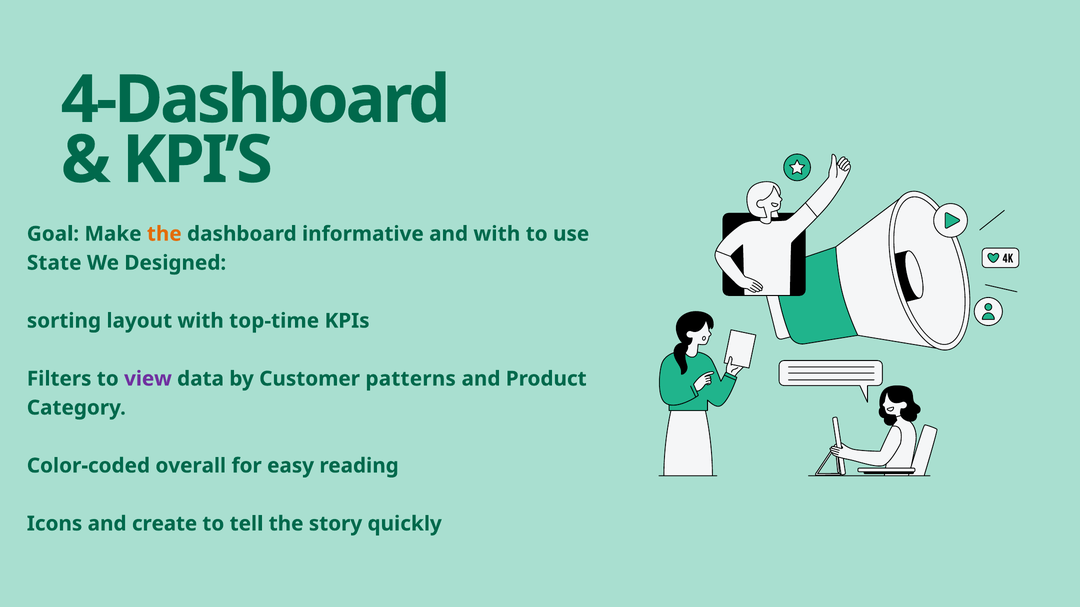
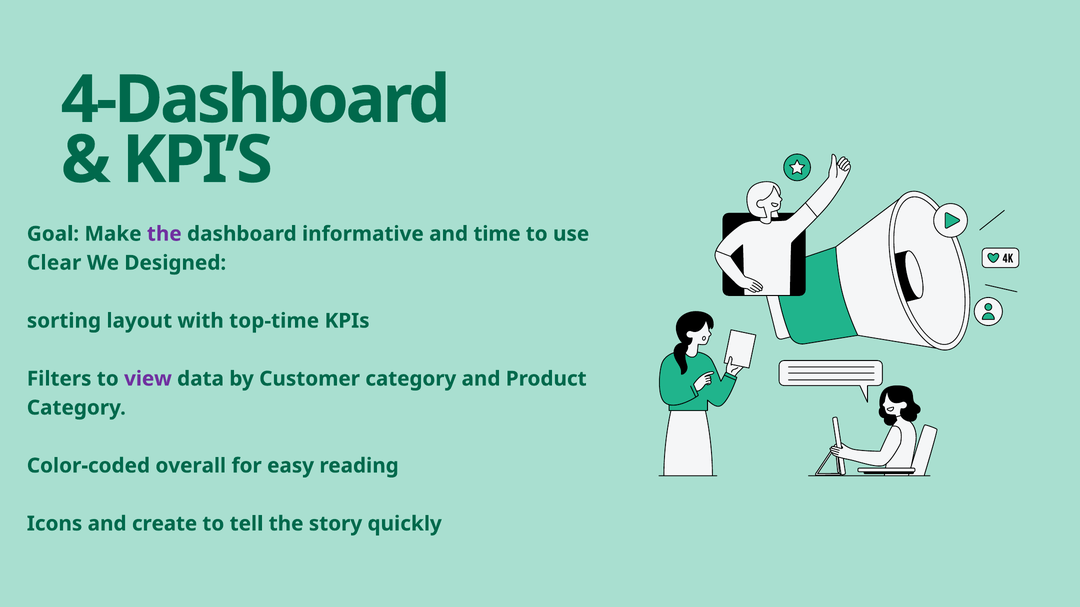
the at (164, 234) colour: orange -> purple
and with: with -> time
State: State -> Clear
Customer patterns: patterns -> category
